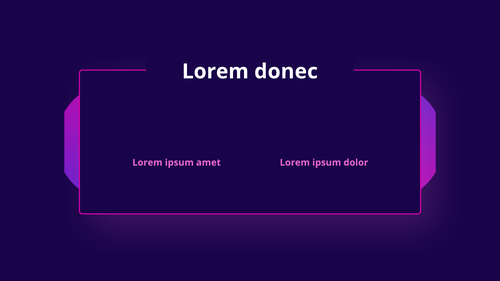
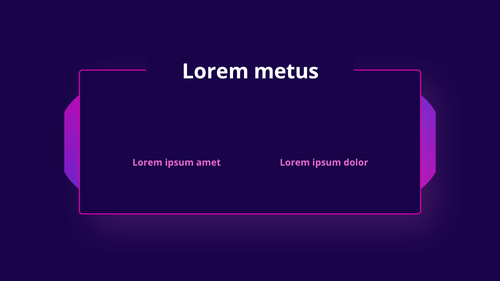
donec: donec -> metus
